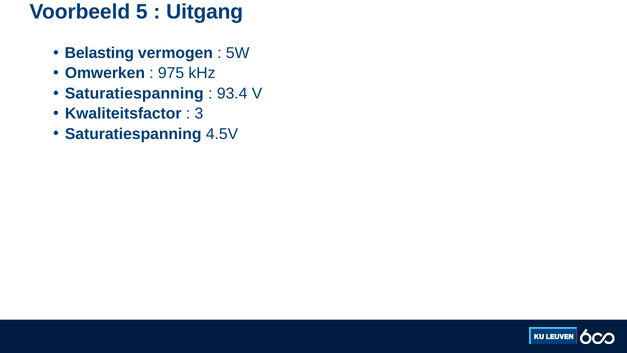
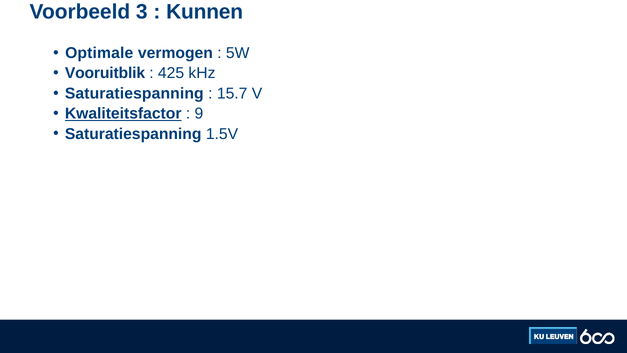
5: 5 -> 3
Uitgang: Uitgang -> Kunnen
Belasting: Belasting -> Optimale
Omwerken: Omwerken -> Vooruitblik
975: 975 -> 425
93.4: 93.4 -> 15.7
Kwaliteitsfactor underline: none -> present
3: 3 -> 9
4.5V: 4.5V -> 1.5V
